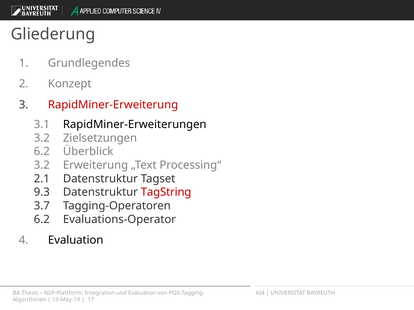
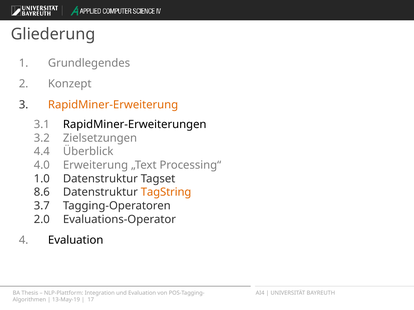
RapidMiner-Erweiterung colour: red -> orange
6.2 at (42, 152): 6.2 -> 4.4
3.2 at (42, 165): 3.2 -> 4.0
2.1: 2.1 -> 1.0
9.3: 9.3 -> 8.6
TagString colour: red -> orange
6.2 at (42, 220): 6.2 -> 2.0
